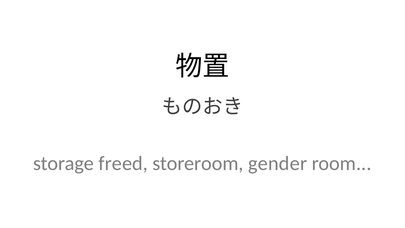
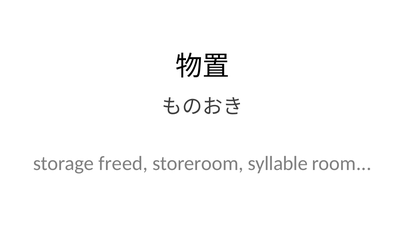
gender: gender -> syllable
